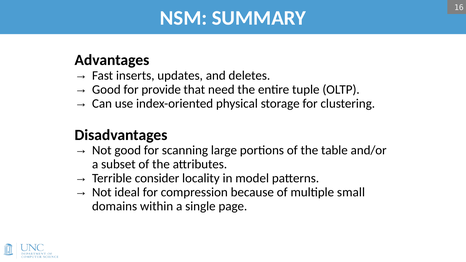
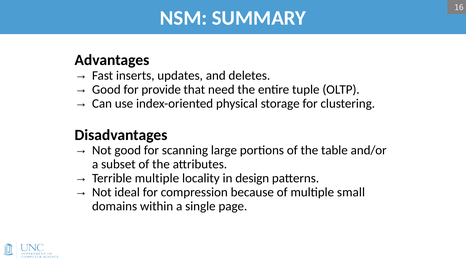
Terrible consider: consider -> multiple
model: model -> design
